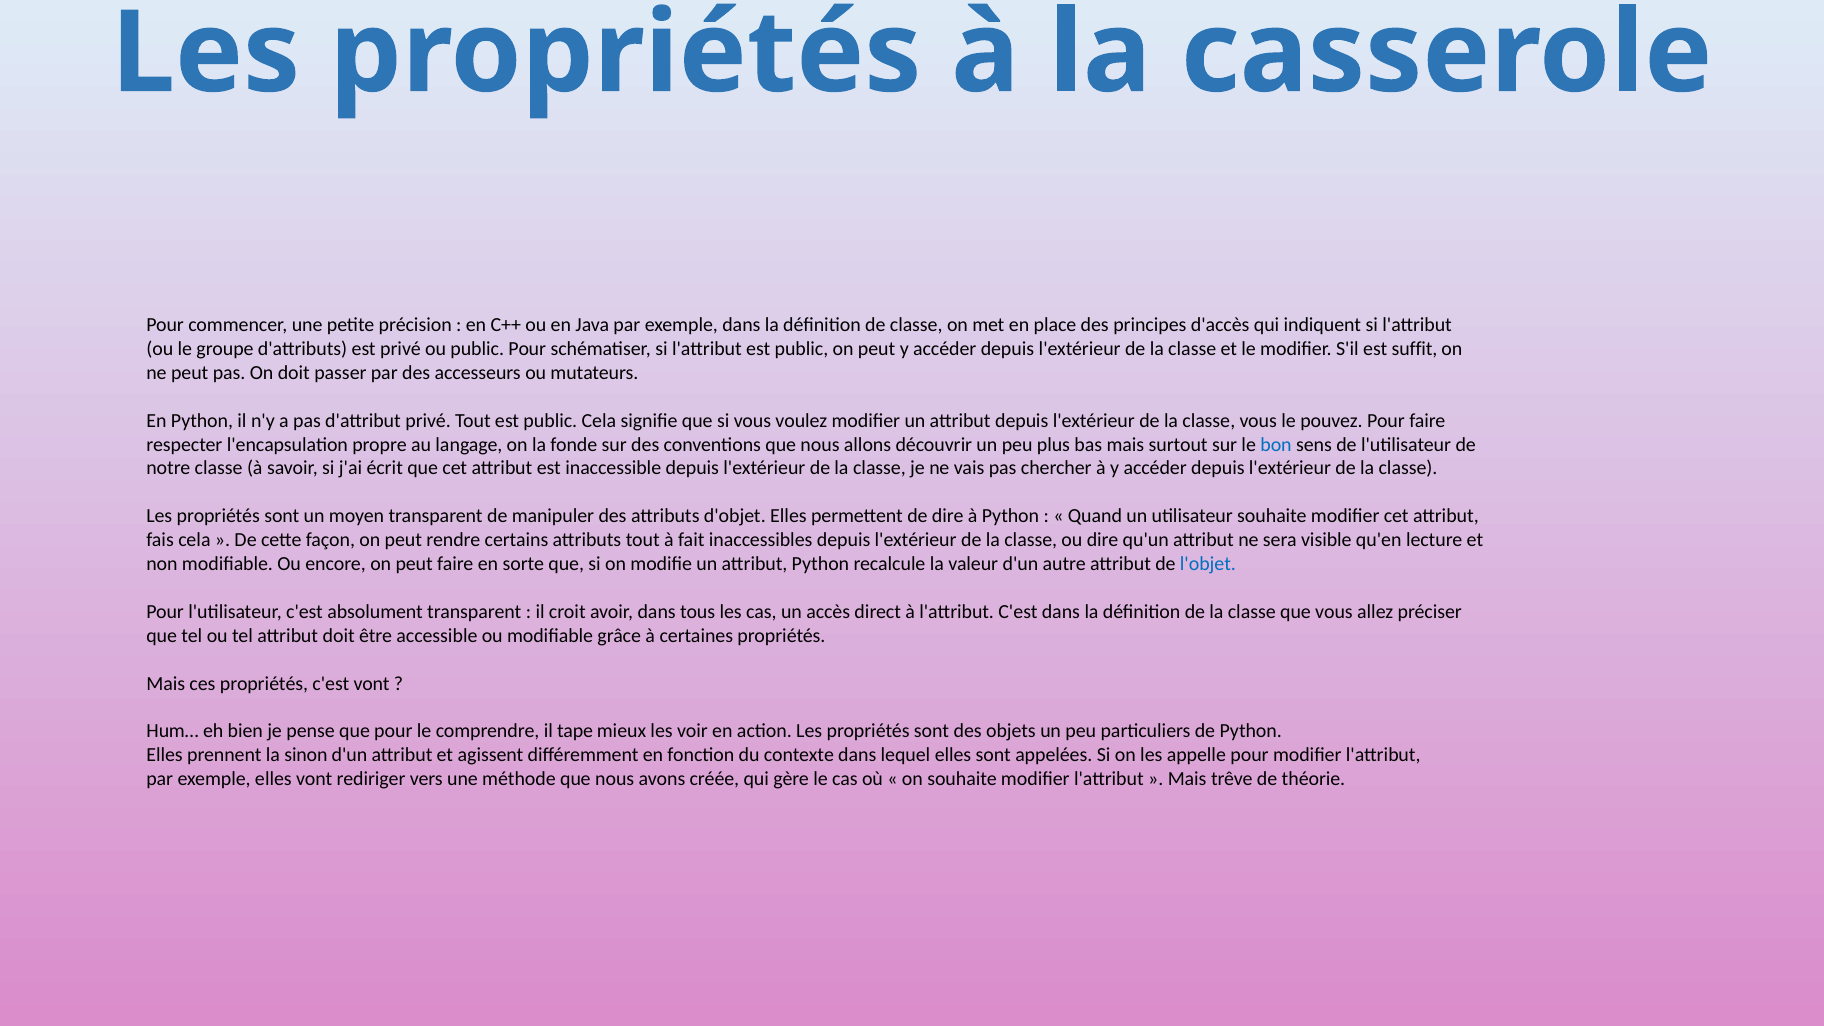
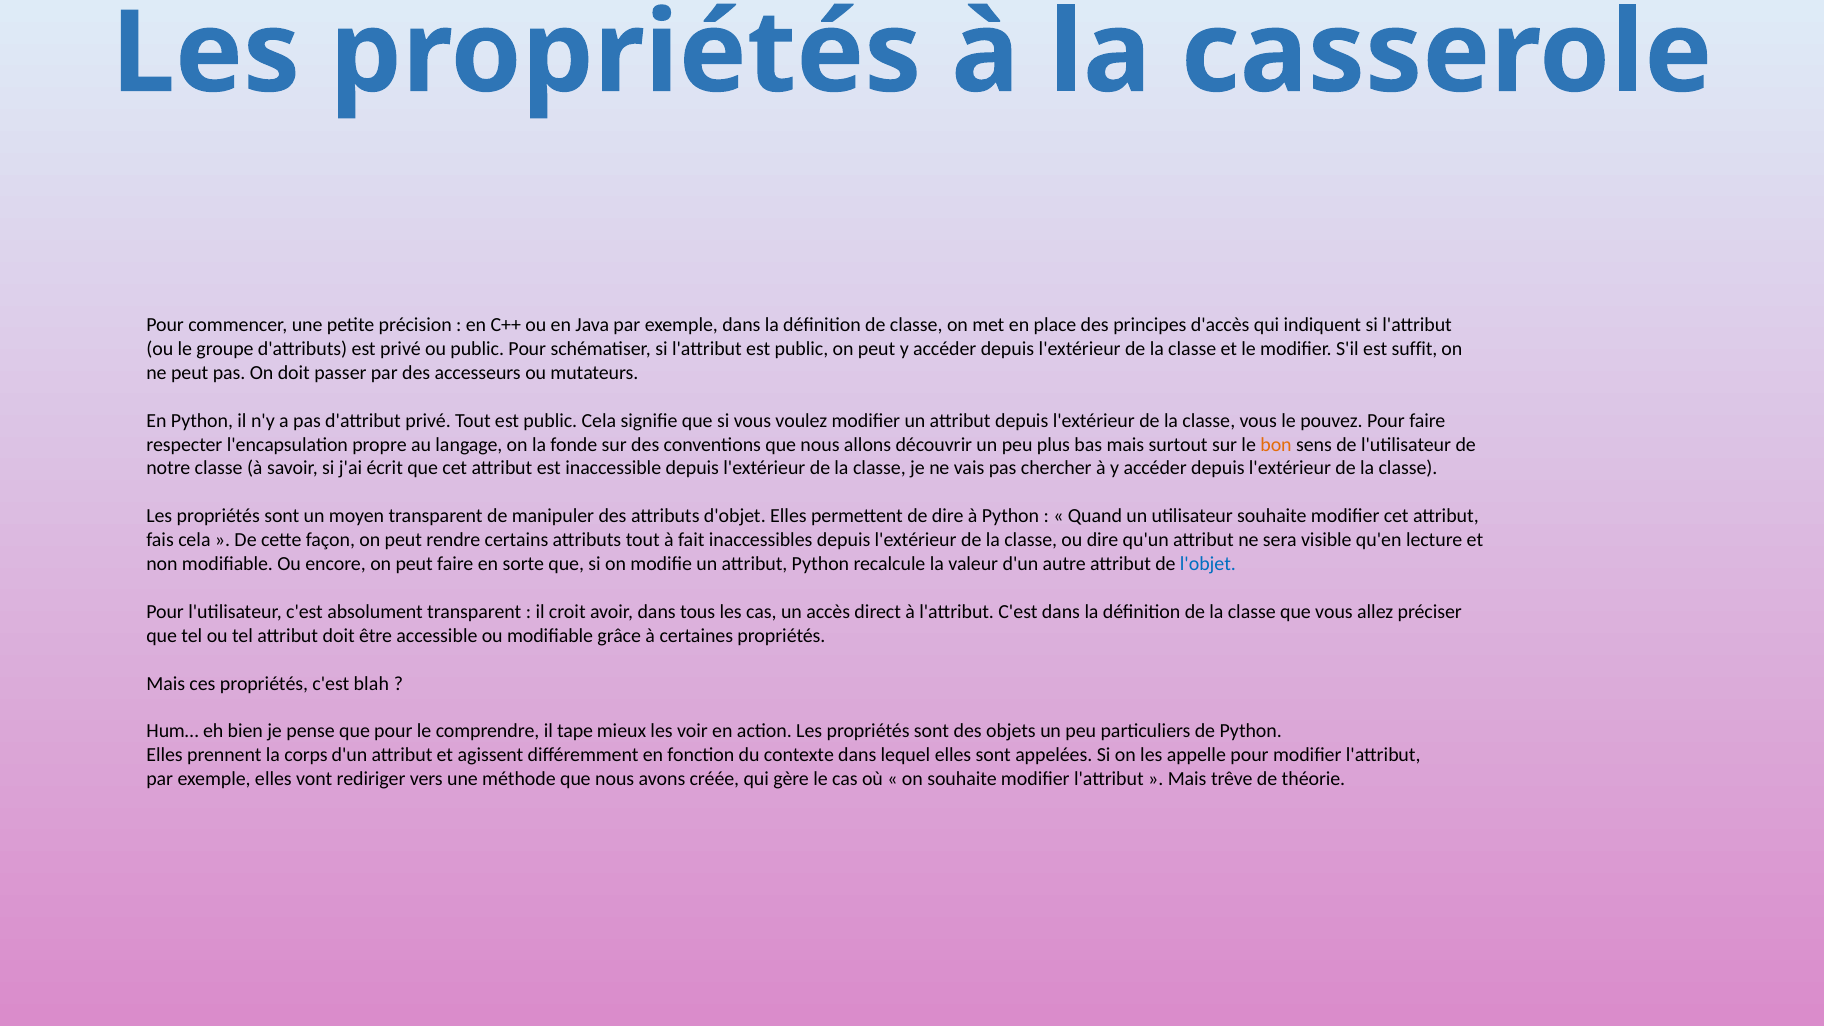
bon colour: blue -> orange
c'est vont: vont -> blah
sinon: sinon -> corps
